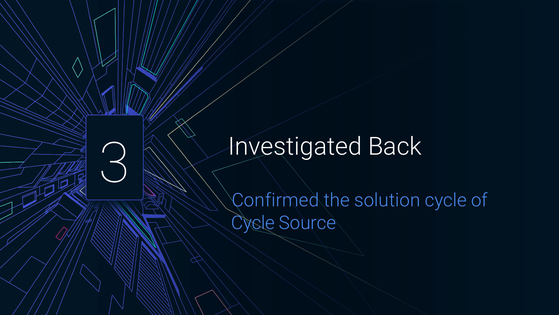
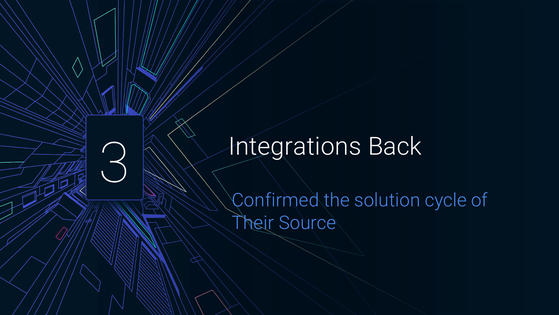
Investigated: Investigated -> Integrations
Cycle at (253, 222): Cycle -> Their
